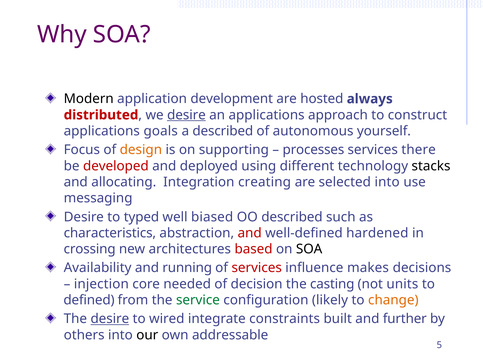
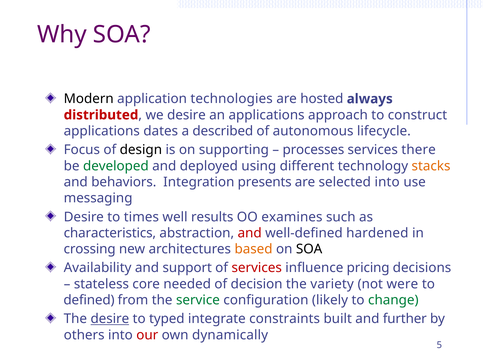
development: development -> technologies
desire at (186, 115) underline: present -> none
goals: goals -> dates
yourself: yourself -> lifecycle
design colour: orange -> black
developed colour: red -> green
stacks colour: black -> orange
allocating: allocating -> behaviors
creating: creating -> presents
typed: typed -> times
biased: biased -> results
OO described: described -> examines
based colour: red -> orange
running: running -> support
makes: makes -> pricing
injection: injection -> stateless
casting: casting -> variety
units: units -> were
change colour: orange -> green
wired: wired -> typed
our colour: black -> red
addressable: addressable -> dynamically
